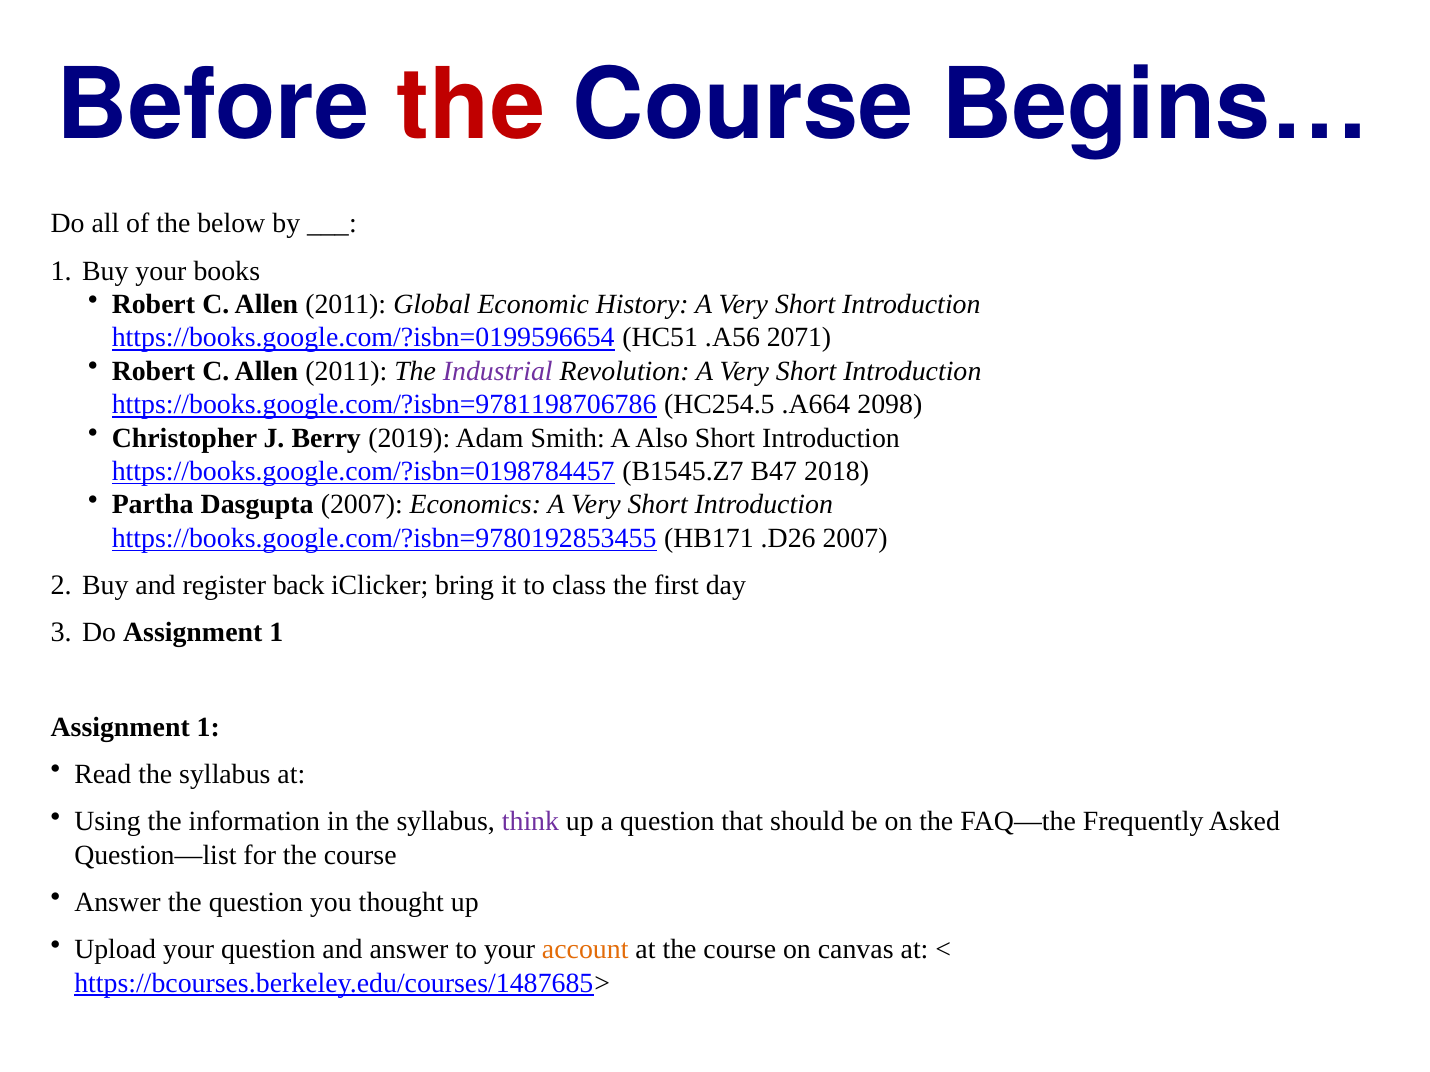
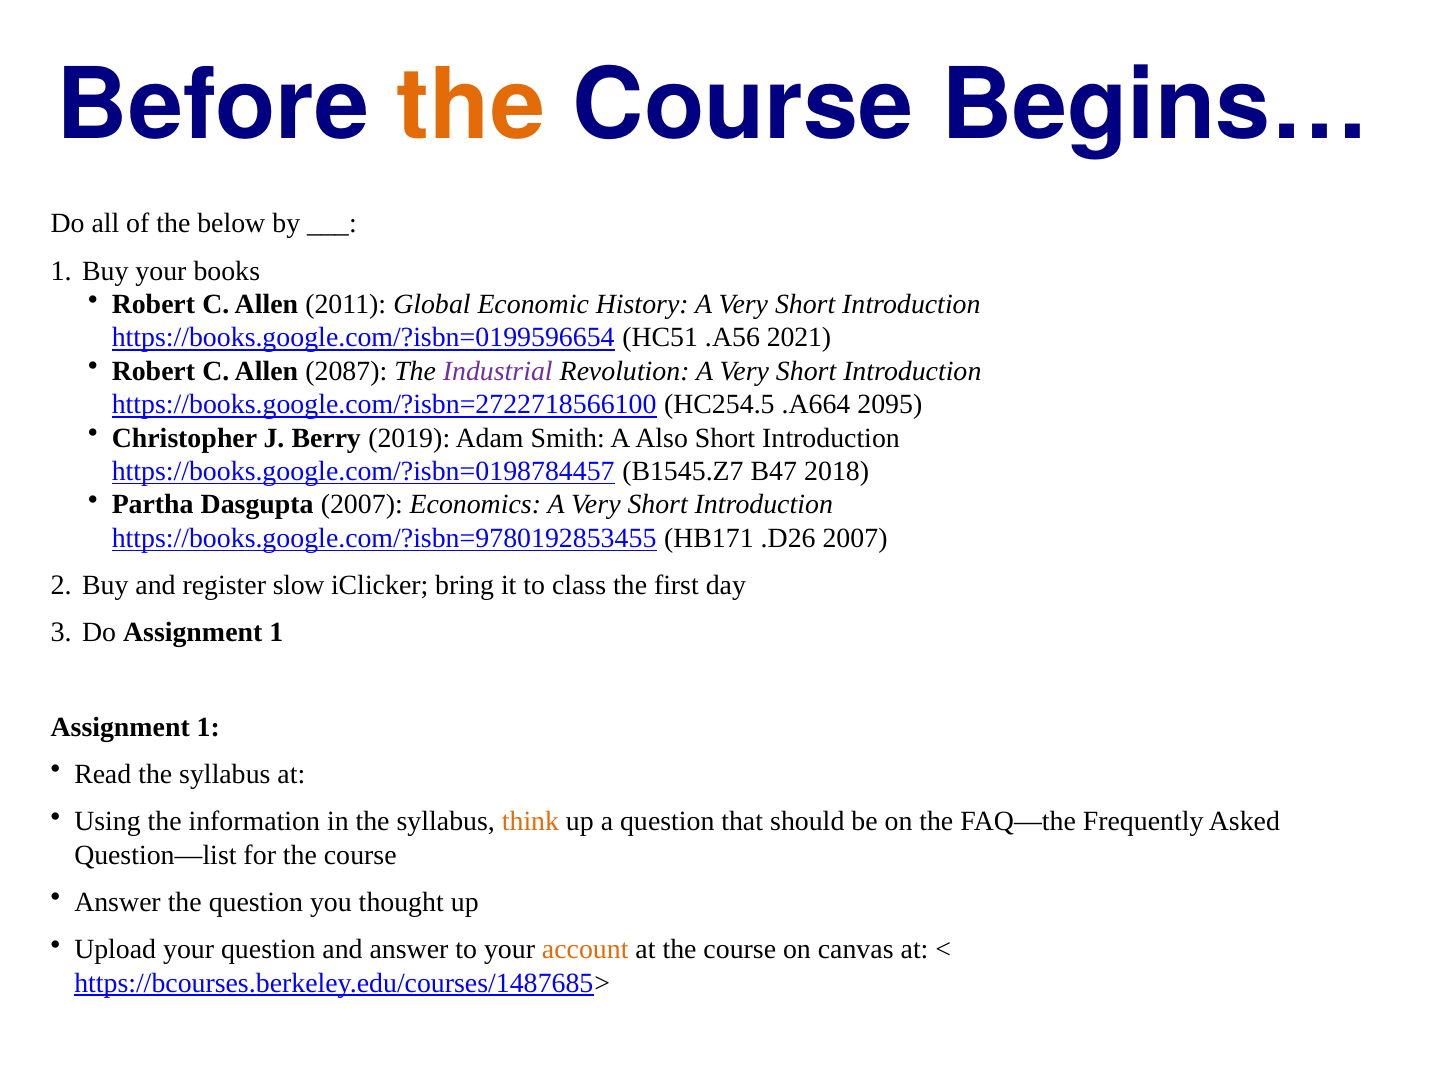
the at (471, 106) colour: red -> orange
2071: 2071 -> 2021
2011 at (346, 371): 2011 -> 2087
https://books.google.com/?isbn=9781198706786: https://books.google.com/?isbn=9781198706786 -> https://books.google.com/?isbn=2722718566100
2098: 2098 -> 2095
back: back -> slow
think colour: purple -> orange
